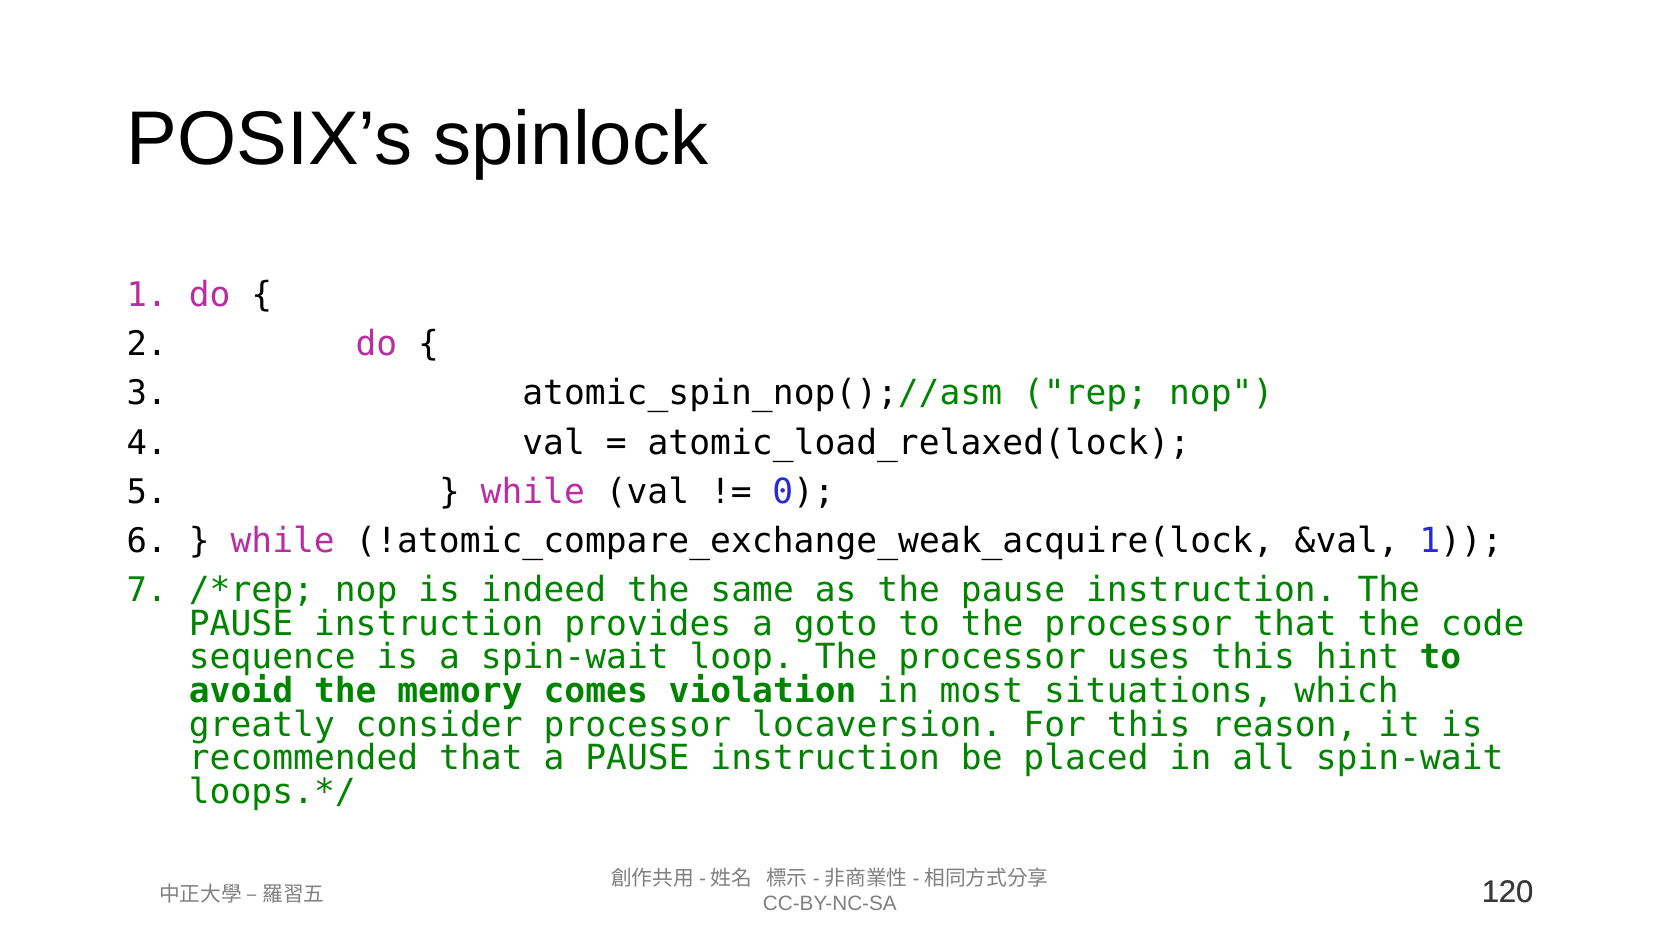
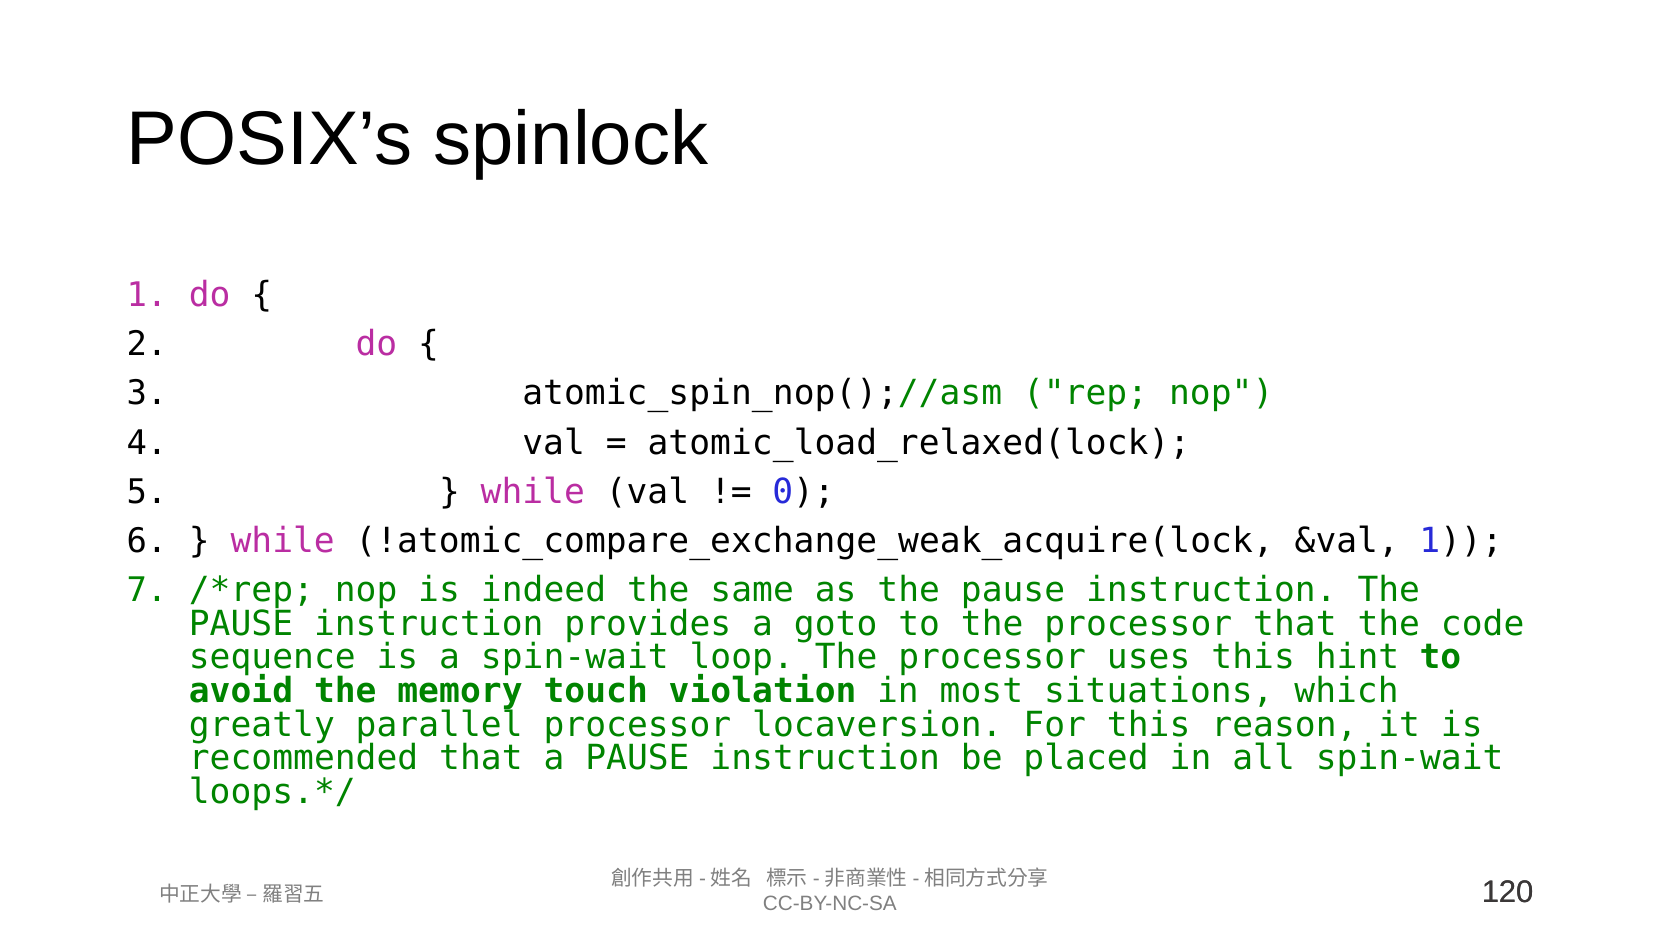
comes: comes -> touch
consider: consider -> parallel
